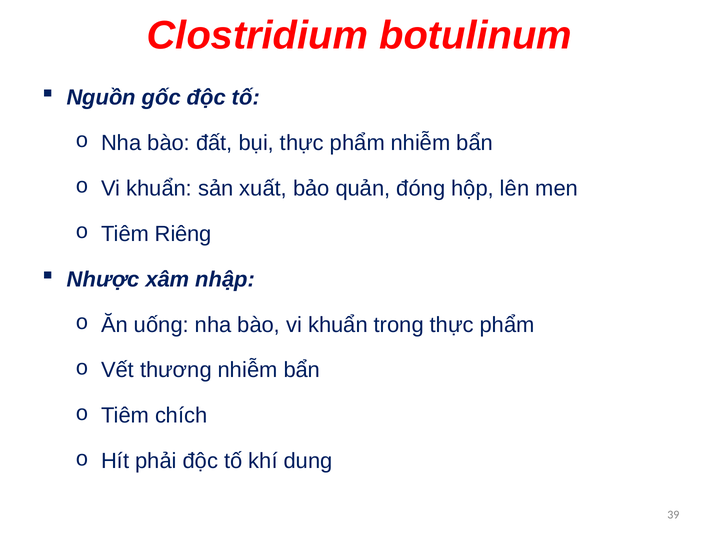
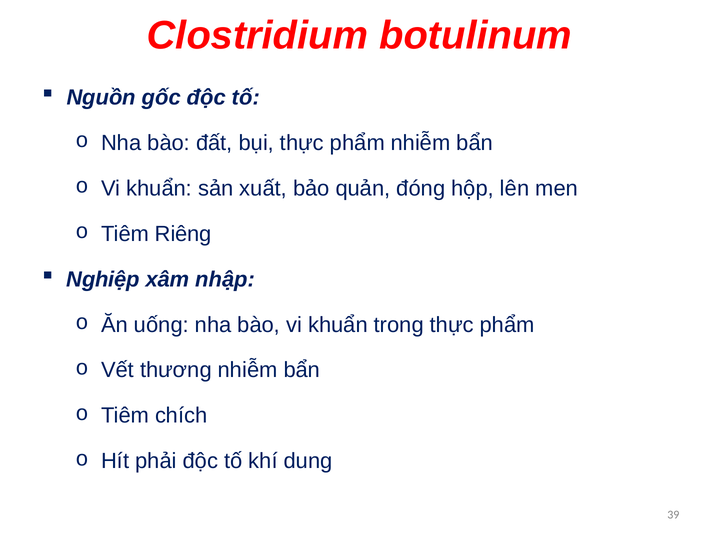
Nhược: Nhược -> Nghiệp
